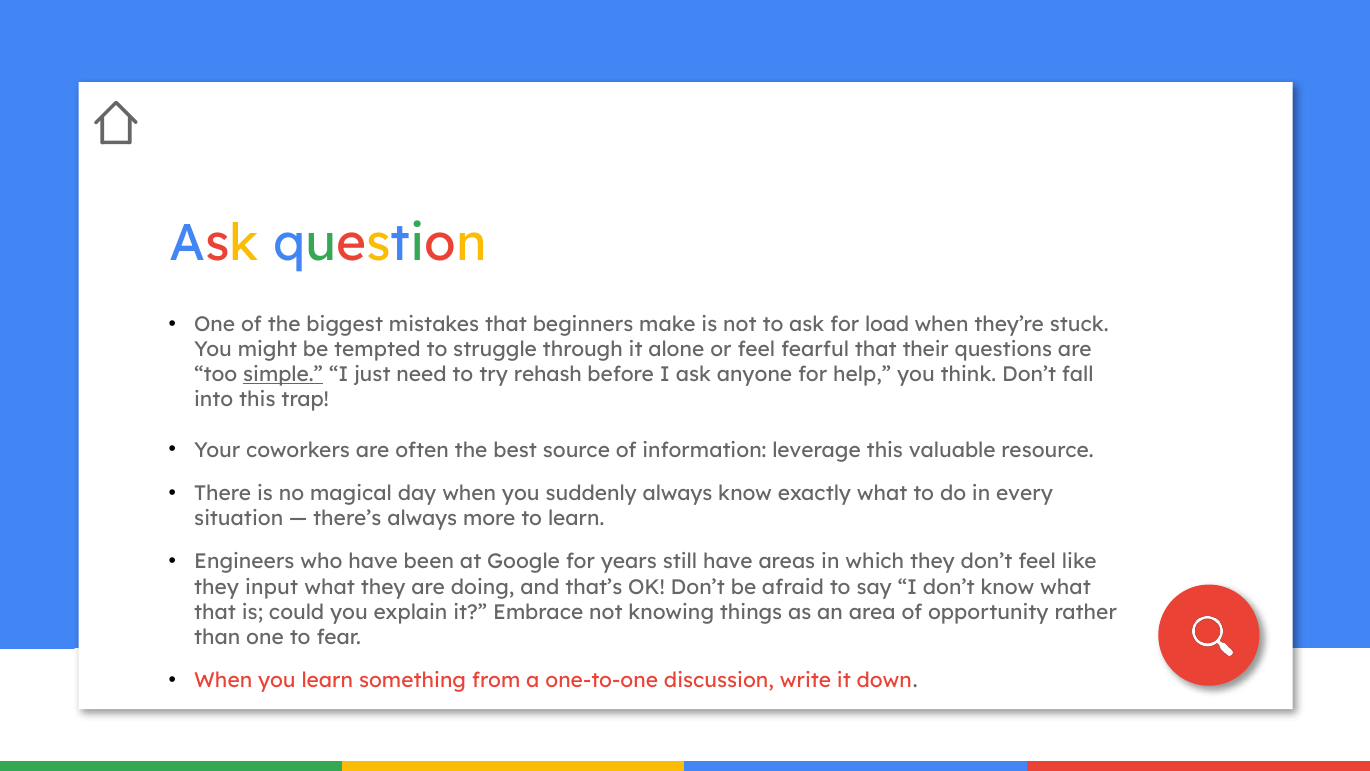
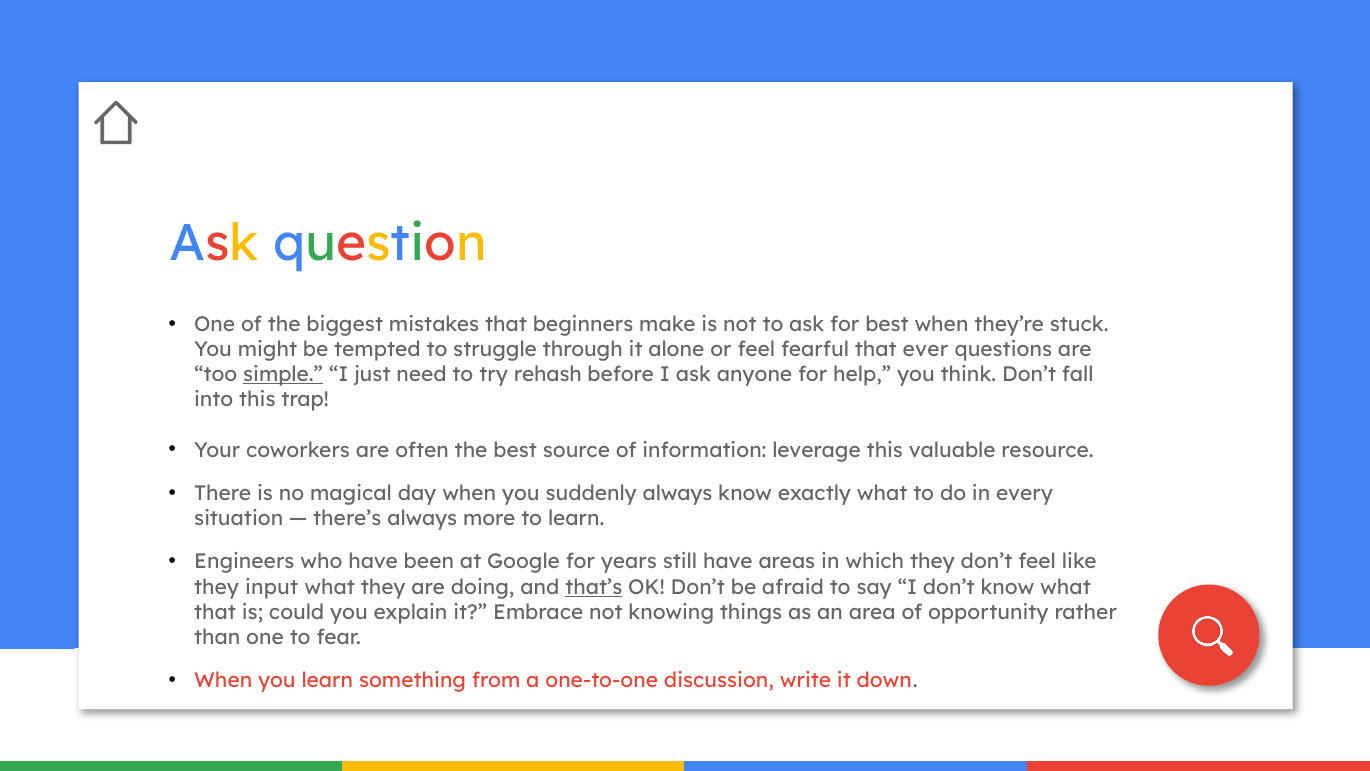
for load: load -> best
their: their -> ever
that’s underline: none -> present
